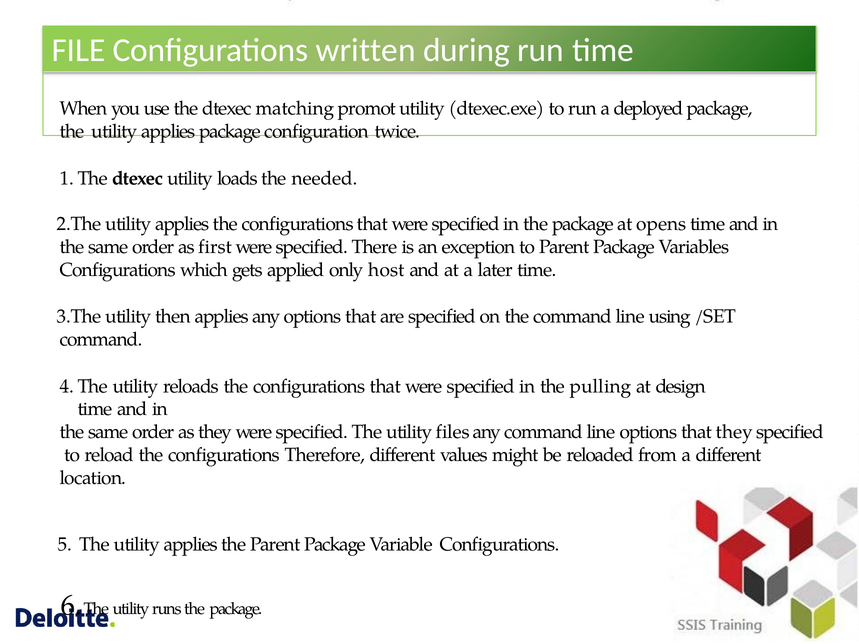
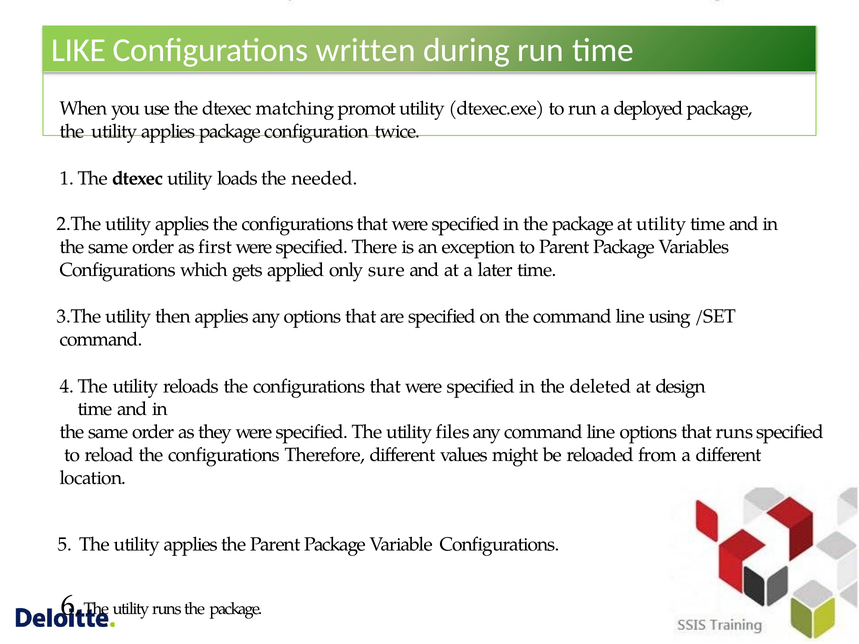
FILE: FILE -> LIKE
at opens: opens -> utility
host: host -> sure
pulling: pulling -> deleted
that they: they -> runs
